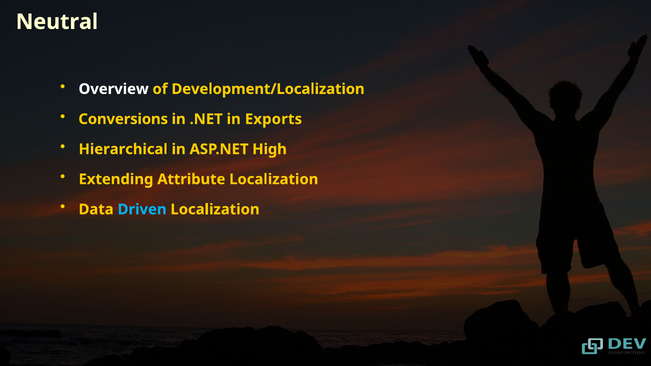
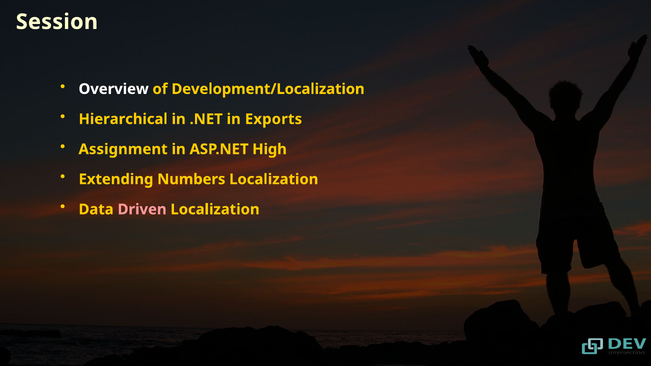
Neutral: Neutral -> Session
Conversions: Conversions -> Hierarchical
Hierarchical: Hierarchical -> Assignment
Attribute: Attribute -> Numbers
Driven colour: light blue -> pink
